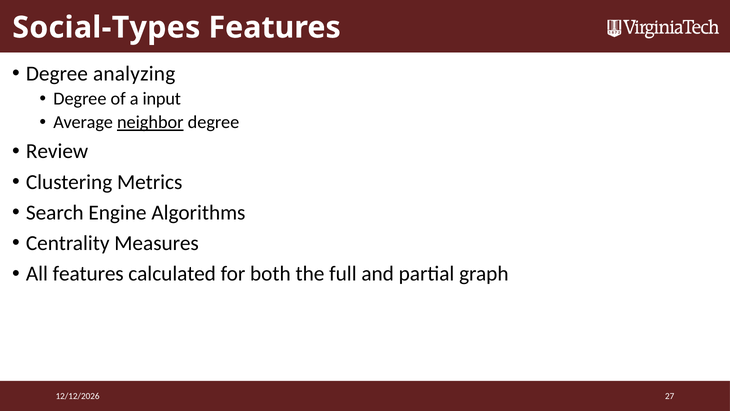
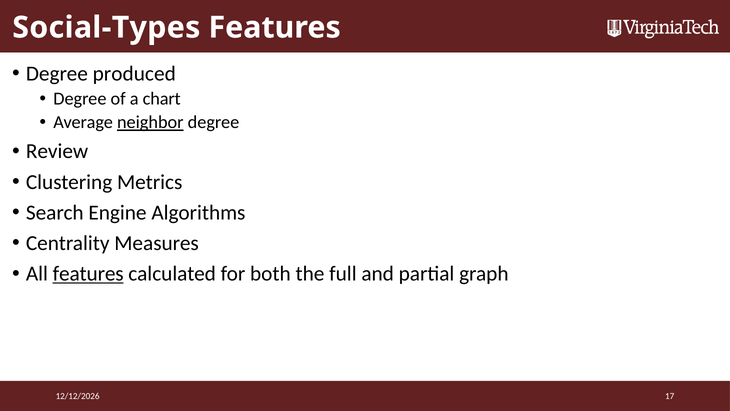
analyzing: analyzing -> produced
input: input -> chart
features at (88, 274) underline: none -> present
27: 27 -> 17
